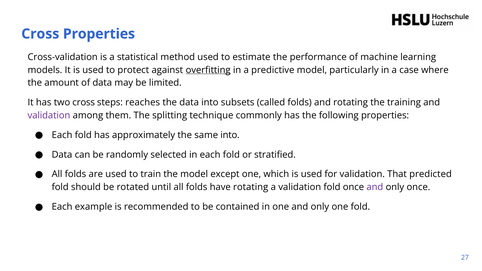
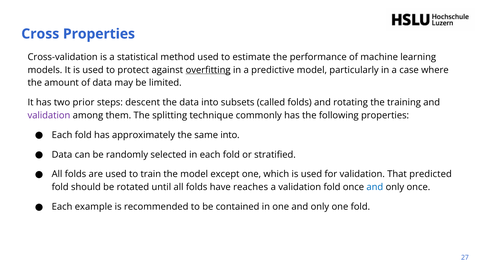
two cross: cross -> prior
reaches: reaches -> descent
have rotating: rotating -> reaches
and at (375, 187) colour: purple -> blue
